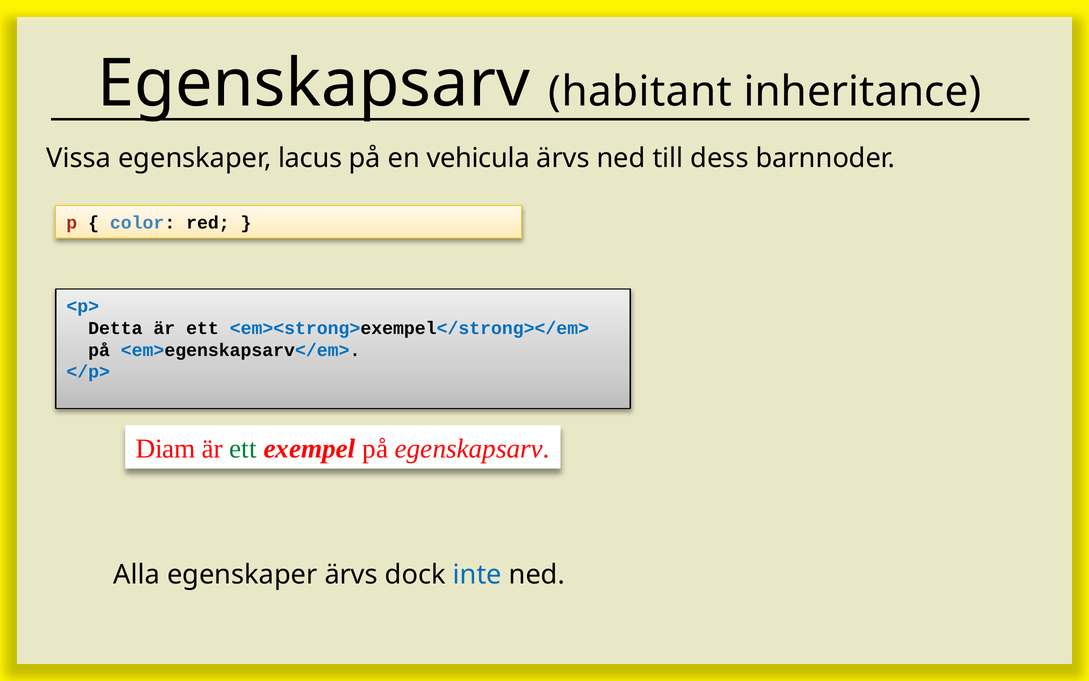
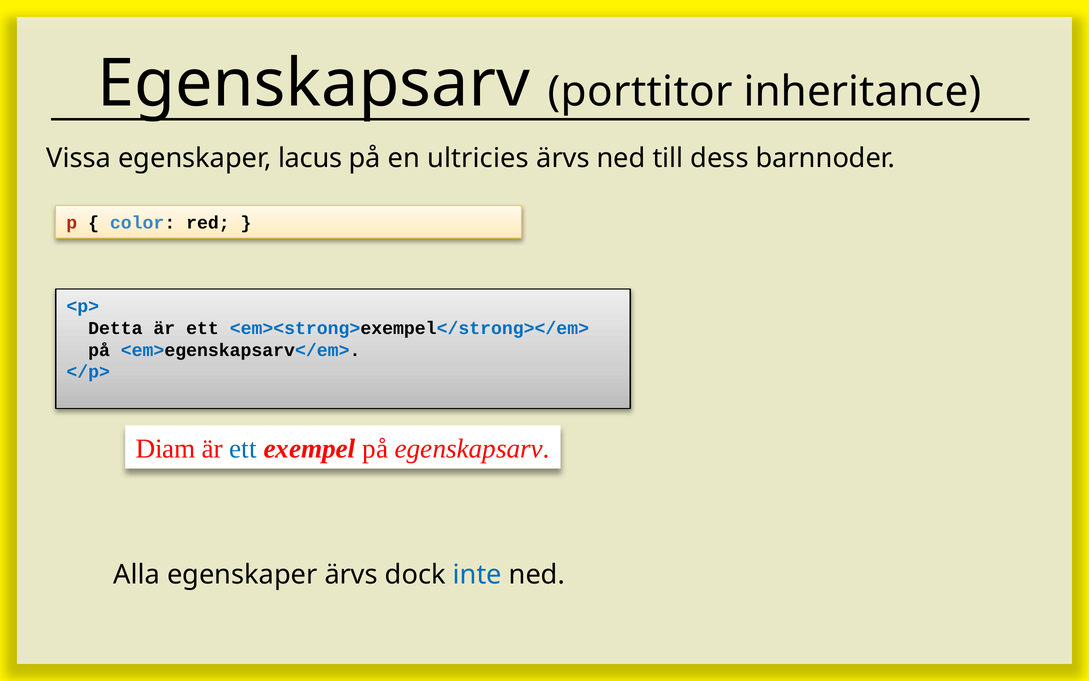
habitant: habitant -> porttitor
vehicula: vehicula -> ultricies
ett at (243, 449) colour: green -> blue
